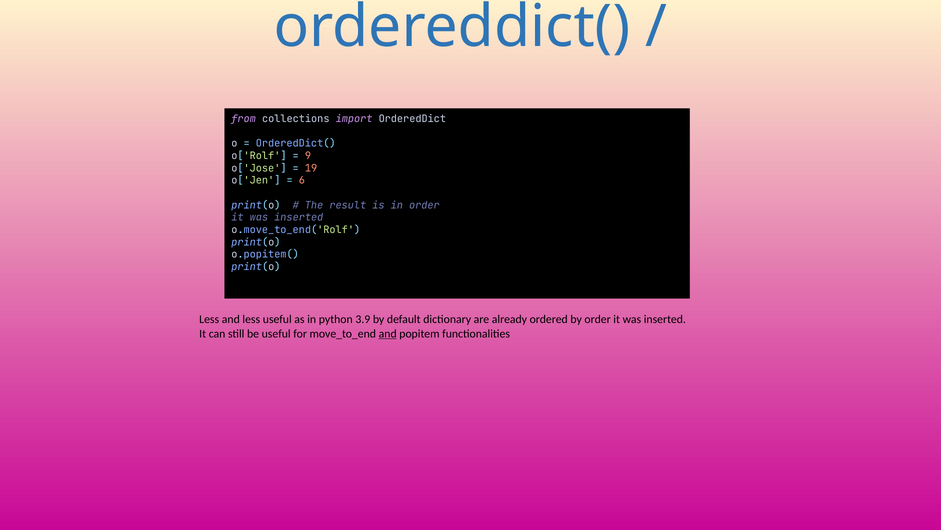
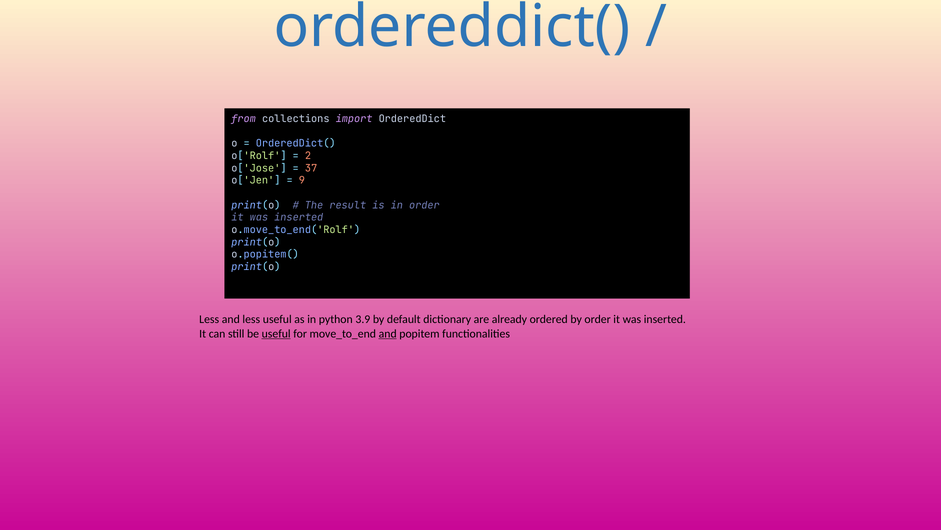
9: 9 -> 2
19: 19 -> 37
6: 6 -> 9
useful at (276, 333) underline: none -> present
